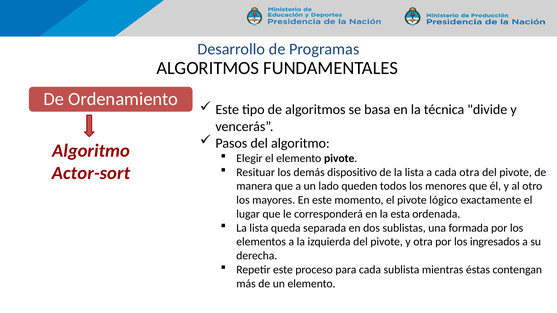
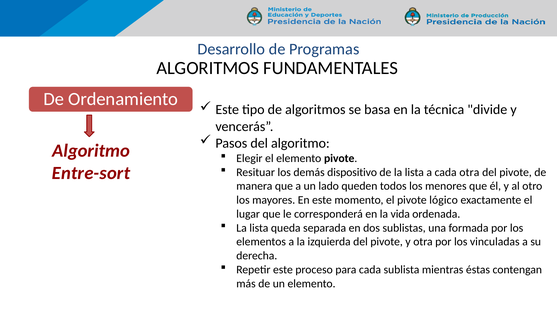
Actor-sort: Actor-sort -> Entre-sort
esta: esta -> vida
ingresados: ingresados -> vinculadas
